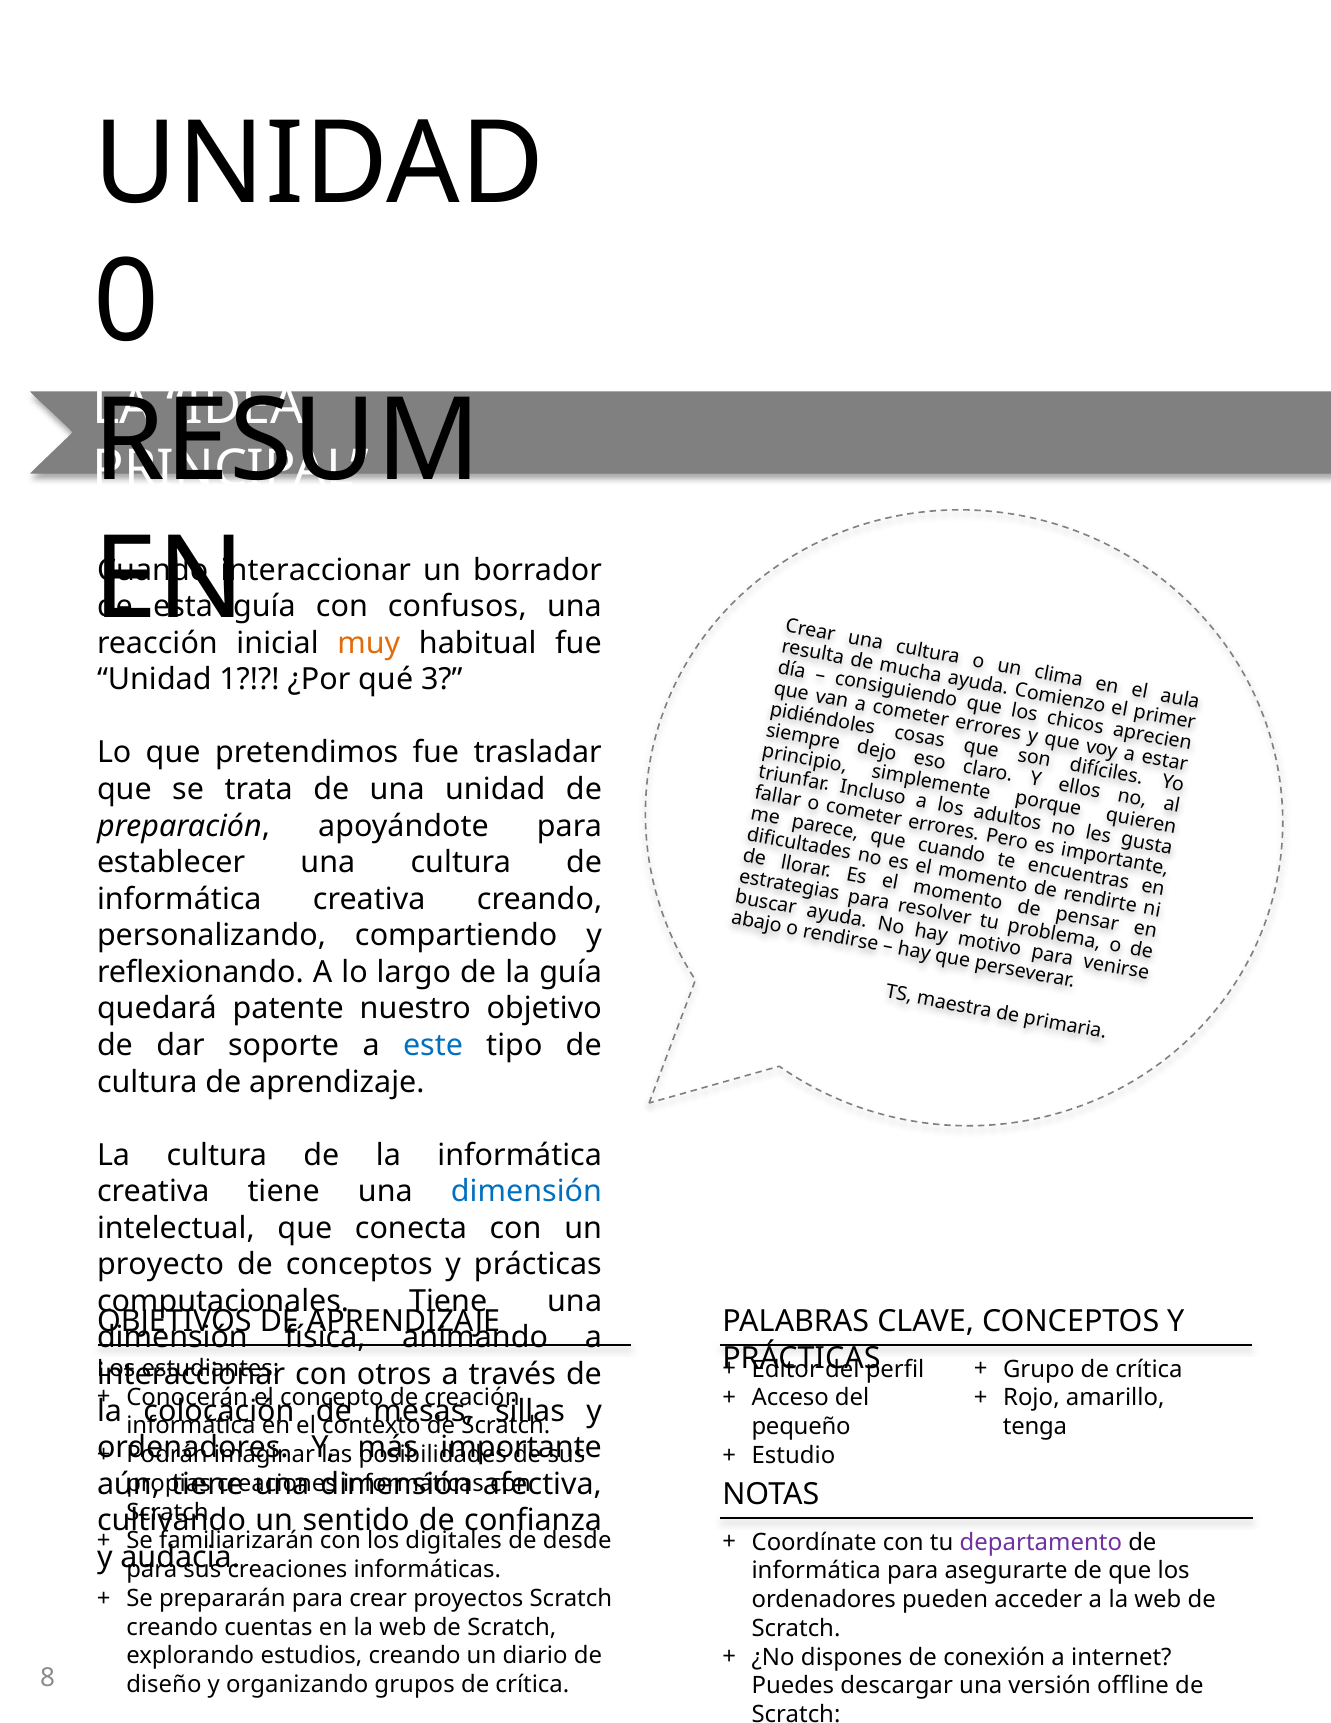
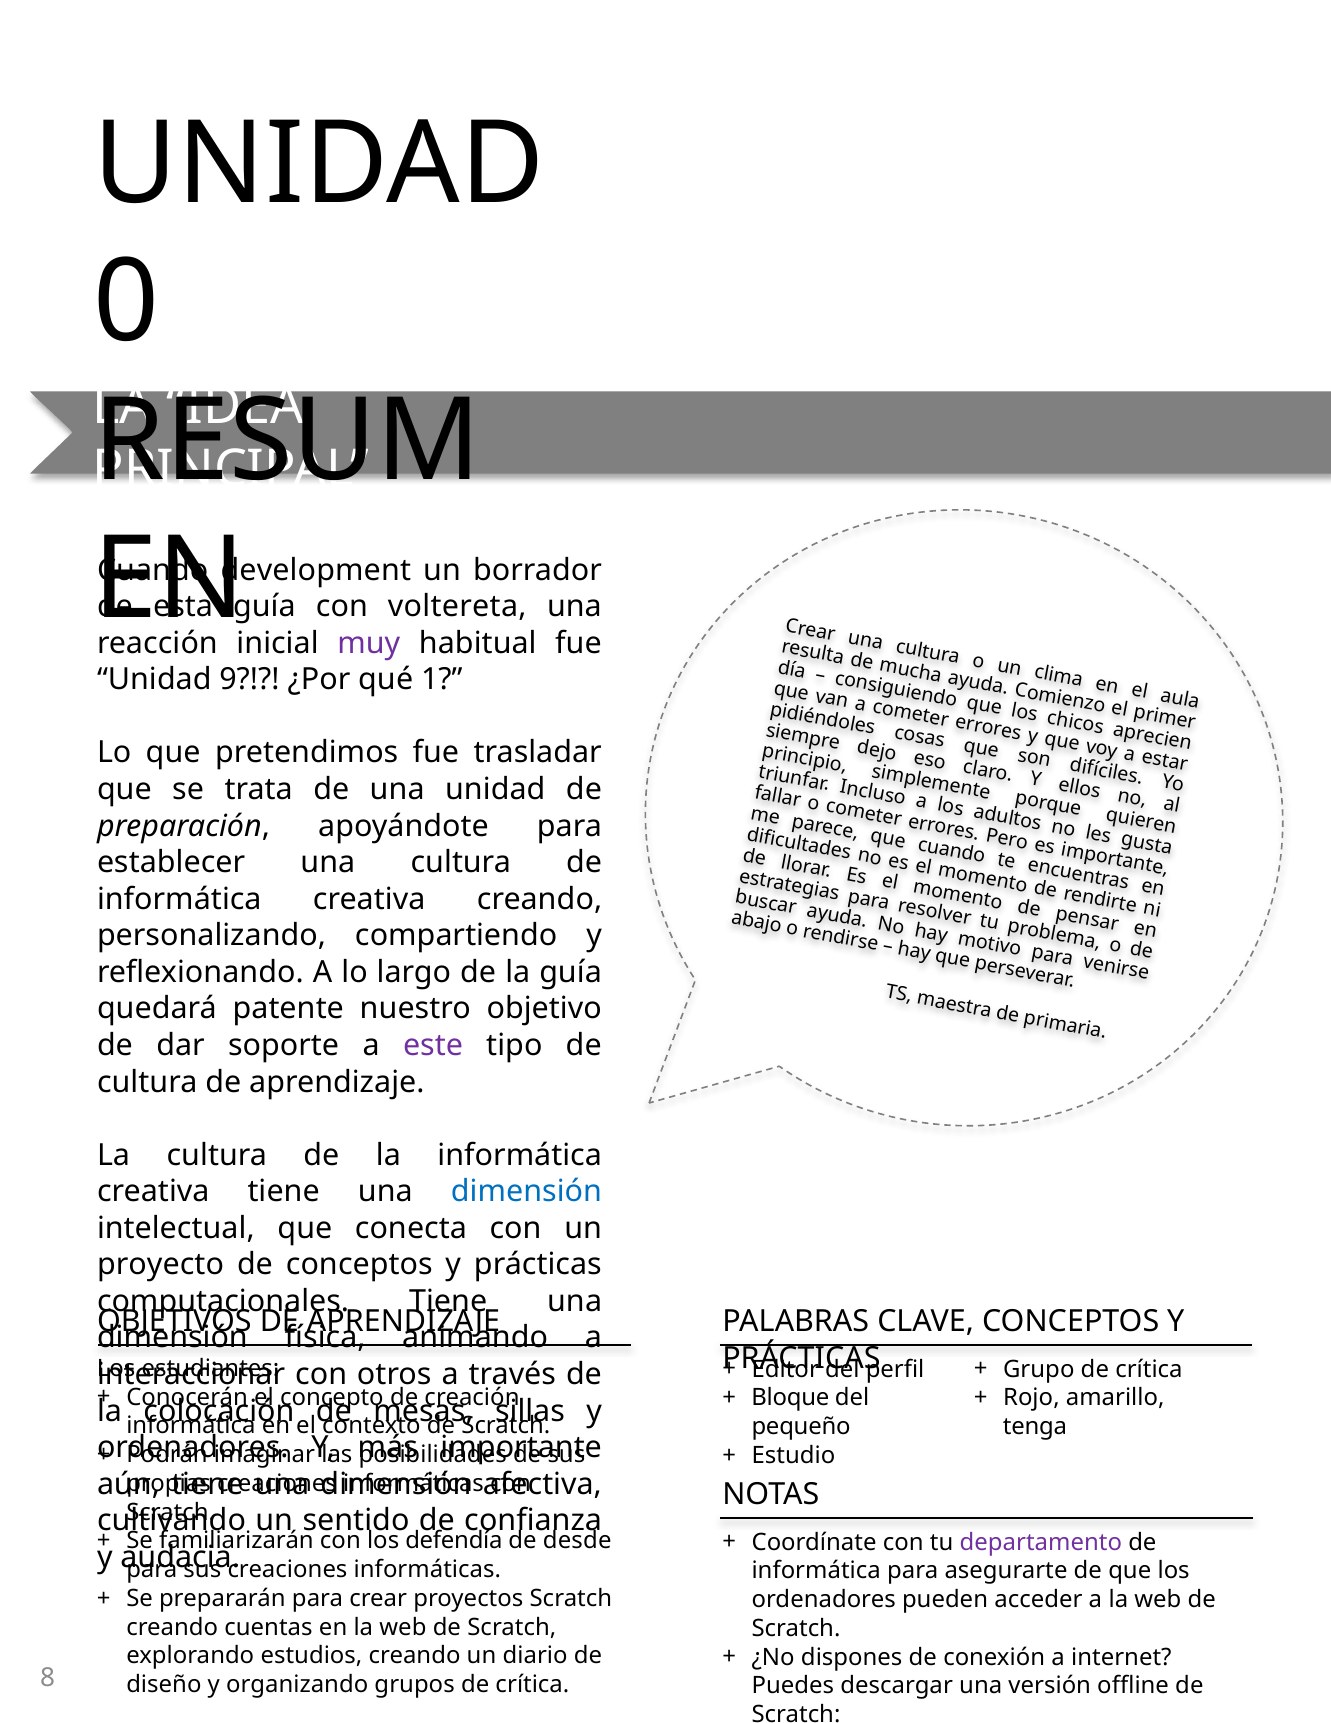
interaccionar at (316, 570): interaccionar -> development
confusos: confusos -> voltereta
muy colour: orange -> purple
1: 1 -> 9
3: 3 -> 1
este colour: blue -> purple
Acceso: Acceso -> Bloque
digitales: digitales -> defendía
